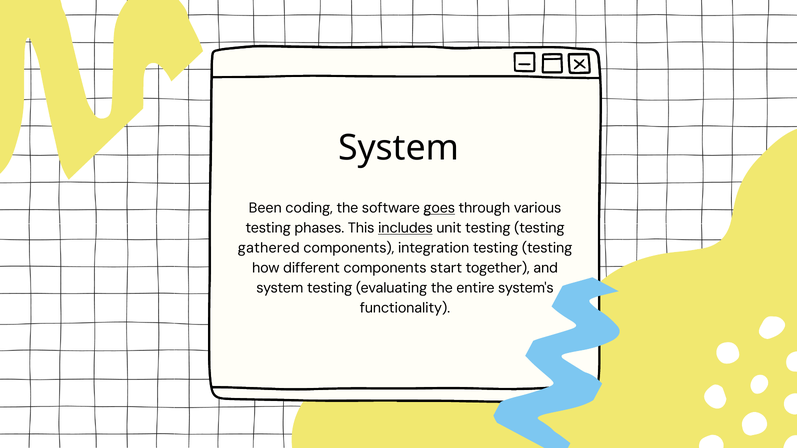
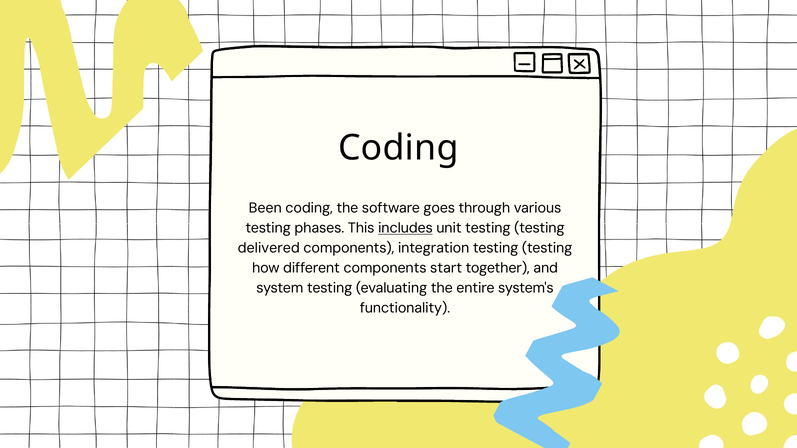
System at (399, 148): System -> Coding
goes underline: present -> none
gathered: gathered -> delivered
